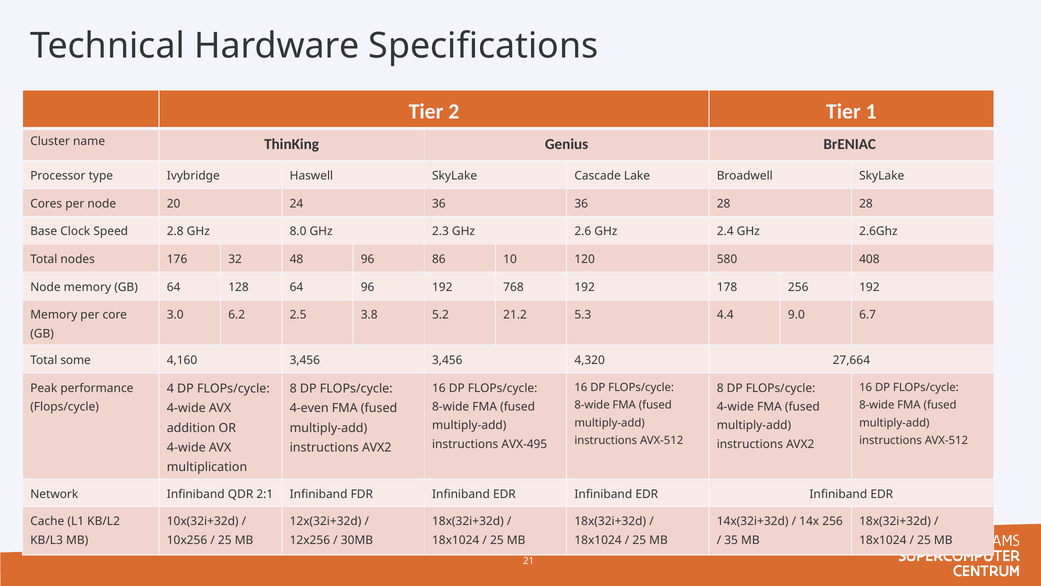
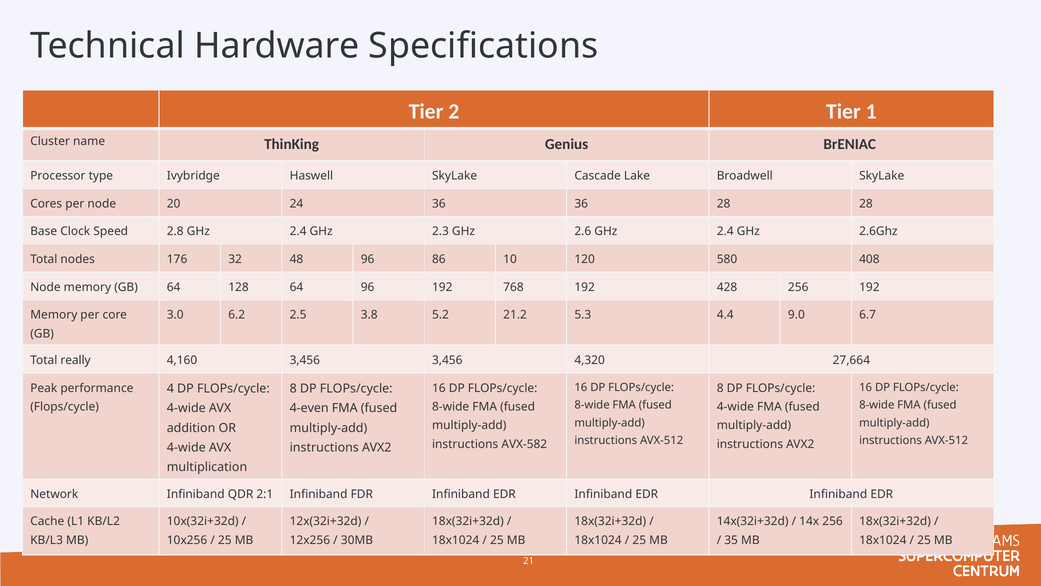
2.8 GHz 8.0: 8.0 -> 2.4
178: 178 -> 428
some: some -> really
AVX-495: AVX-495 -> AVX-582
